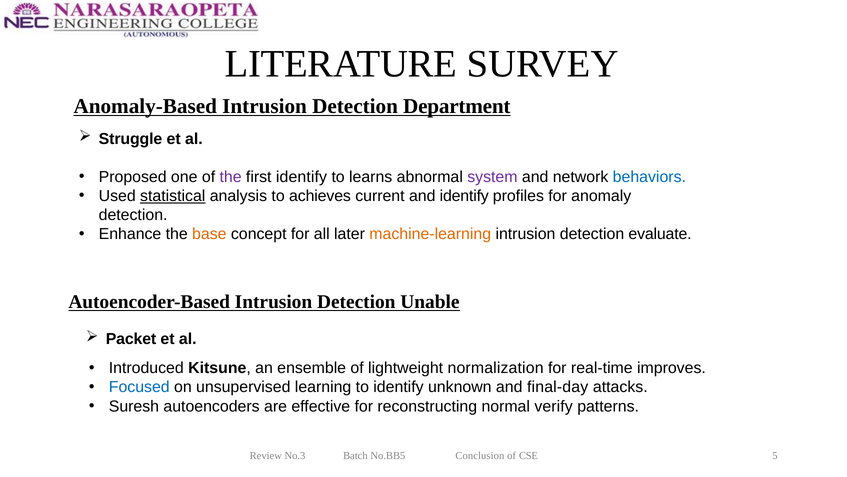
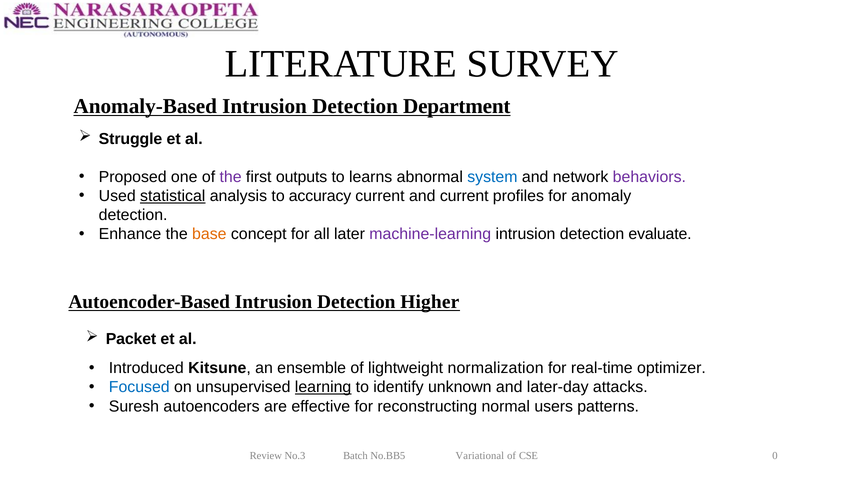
first identify: identify -> outputs
system colour: purple -> blue
behaviors colour: blue -> purple
achieves: achieves -> accuracy
and identify: identify -> current
machine-learning colour: orange -> purple
Unable: Unable -> Higher
improves: improves -> optimizer
learning underline: none -> present
final-day: final-day -> later-day
verify: verify -> users
Conclusion: Conclusion -> Variational
5: 5 -> 0
